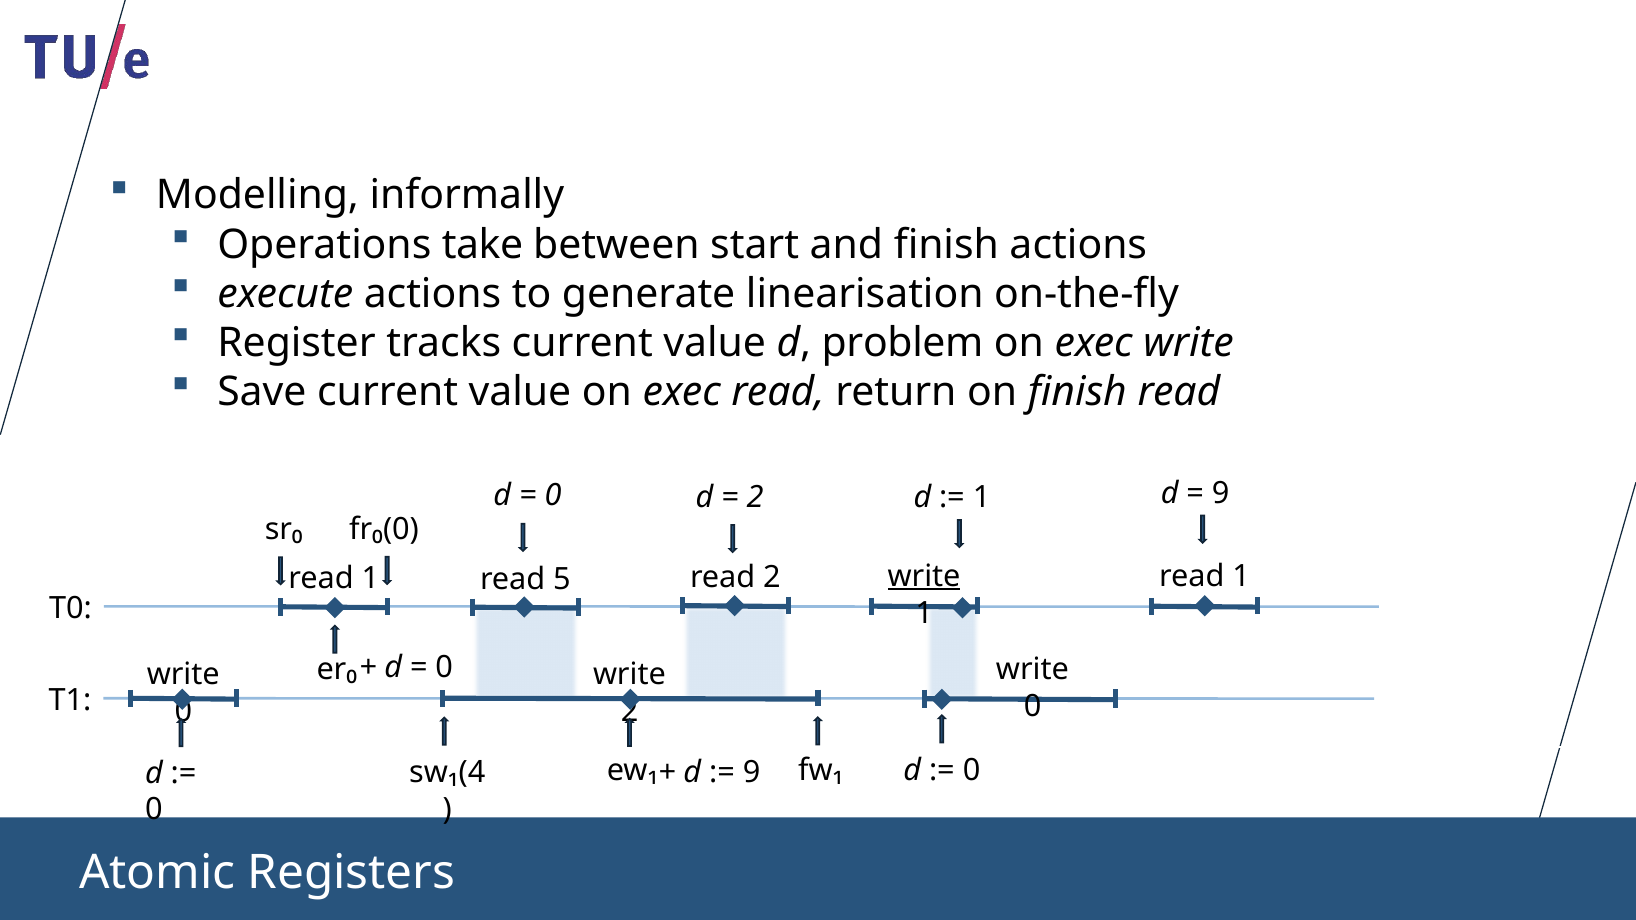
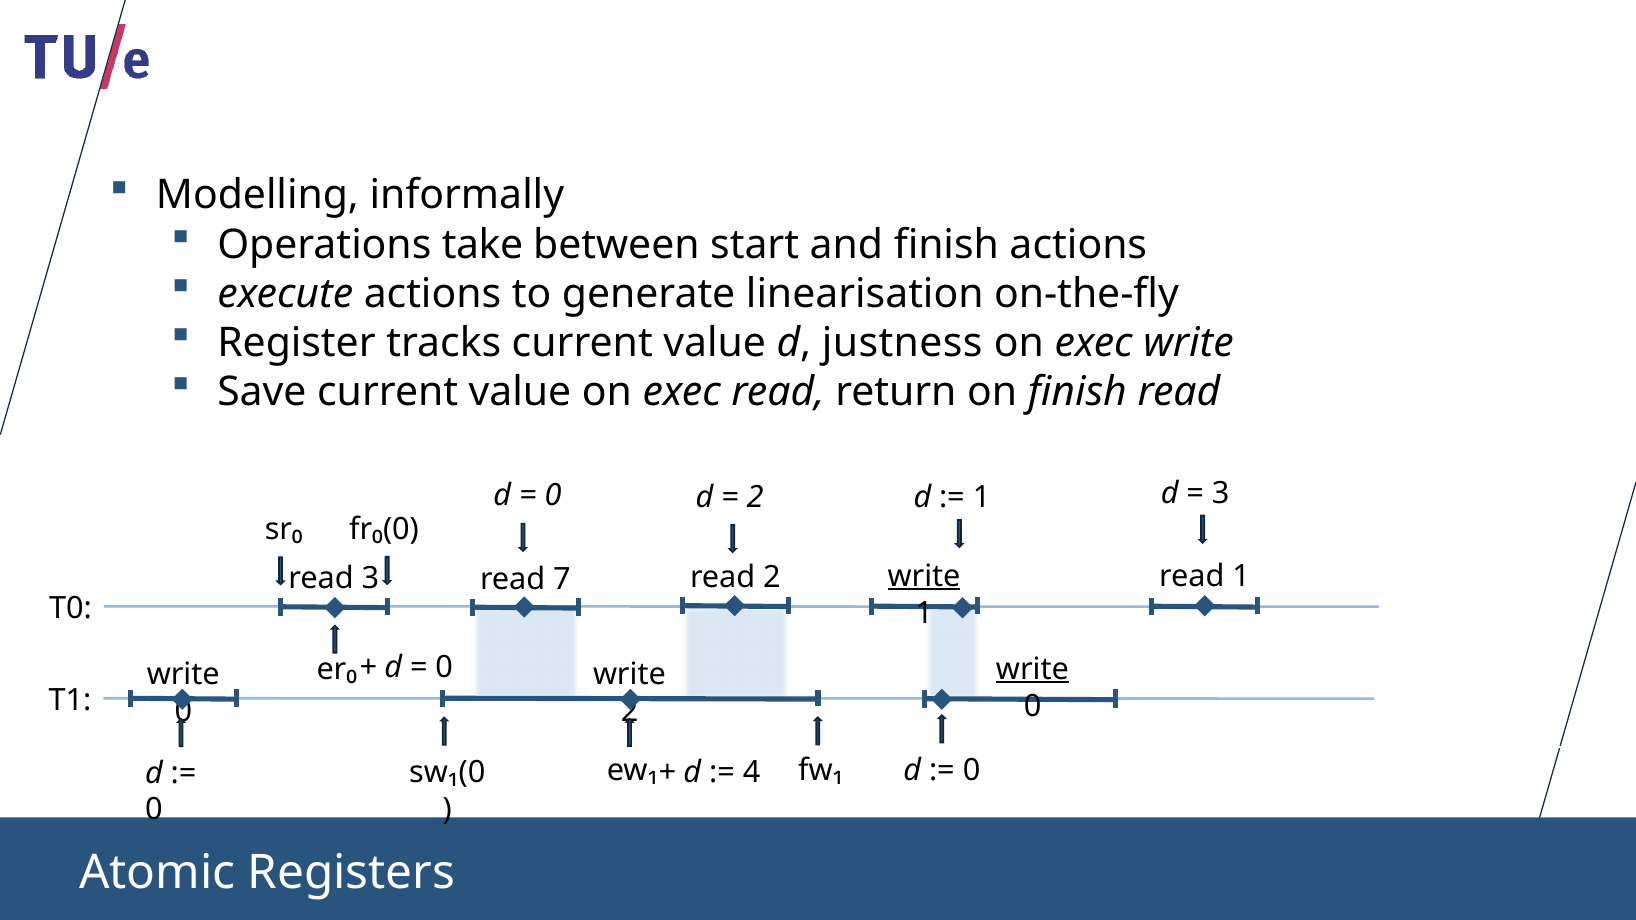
problem: problem -> justness
9 at (1221, 493): 9 -> 3
1 at (370, 579): 1 -> 3
5: 5 -> 7
write at (1032, 669) underline: none -> present
9 at (752, 772): 9 -> 4
sw₁(4: sw₁(4 -> sw₁(0
